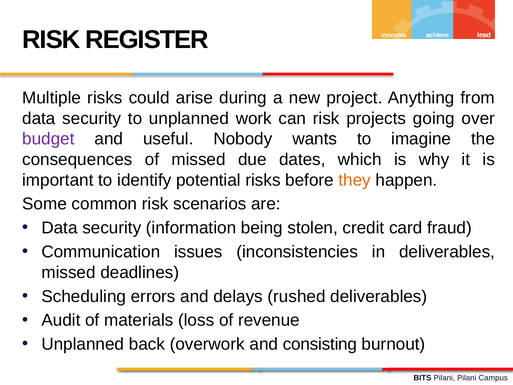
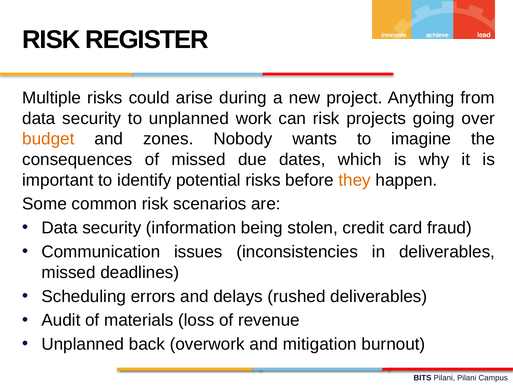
budget colour: purple -> orange
useful: useful -> zones
consisting: consisting -> mitigation
